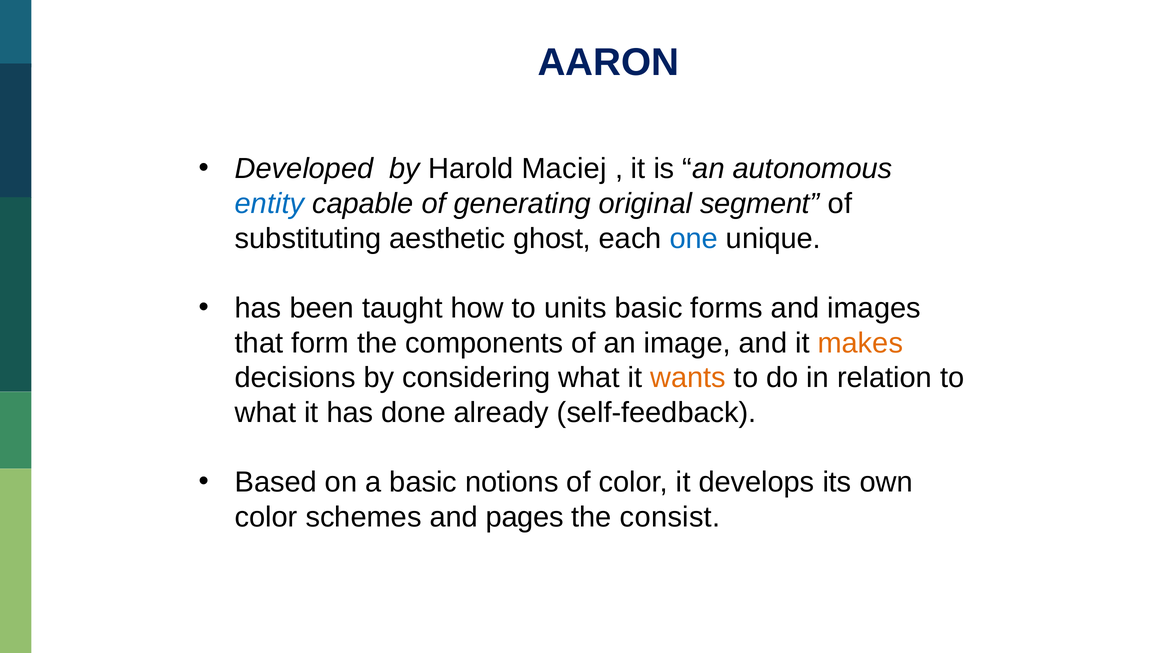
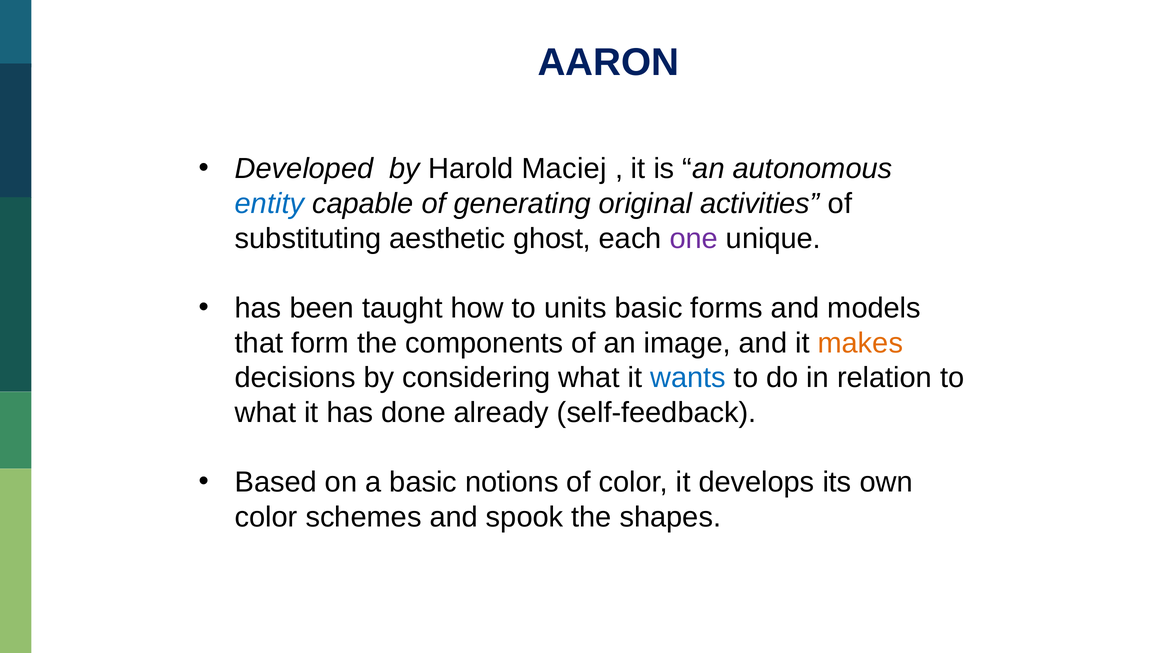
segment: segment -> activities
one colour: blue -> purple
images: images -> models
wants colour: orange -> blue
pages: pages -> spook
consist: consist -> shapes
